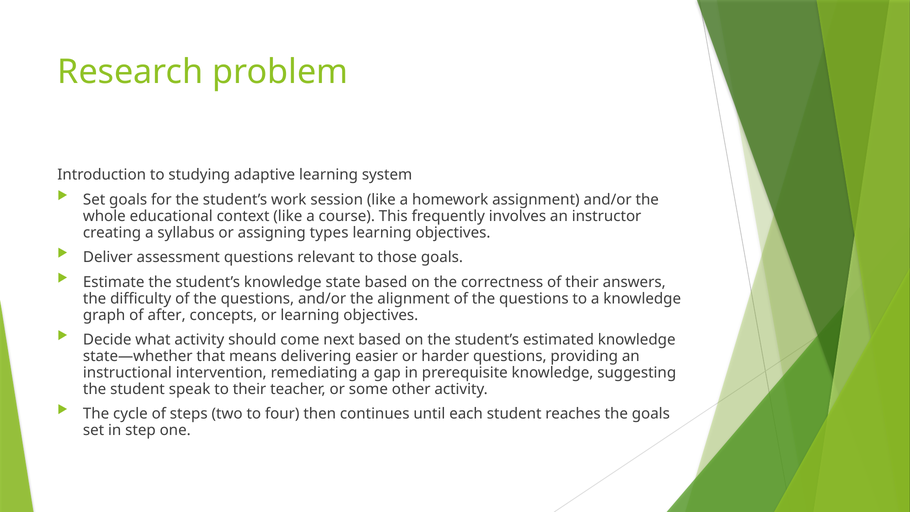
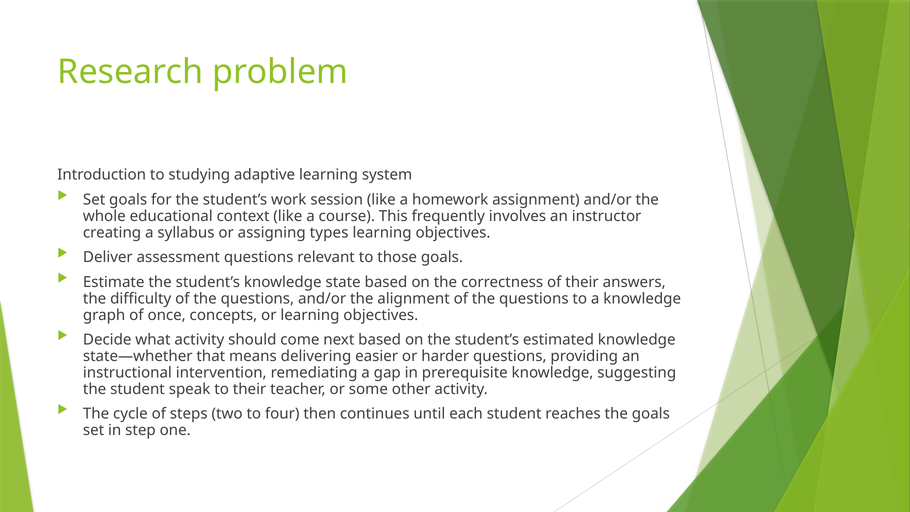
after: after -> once
